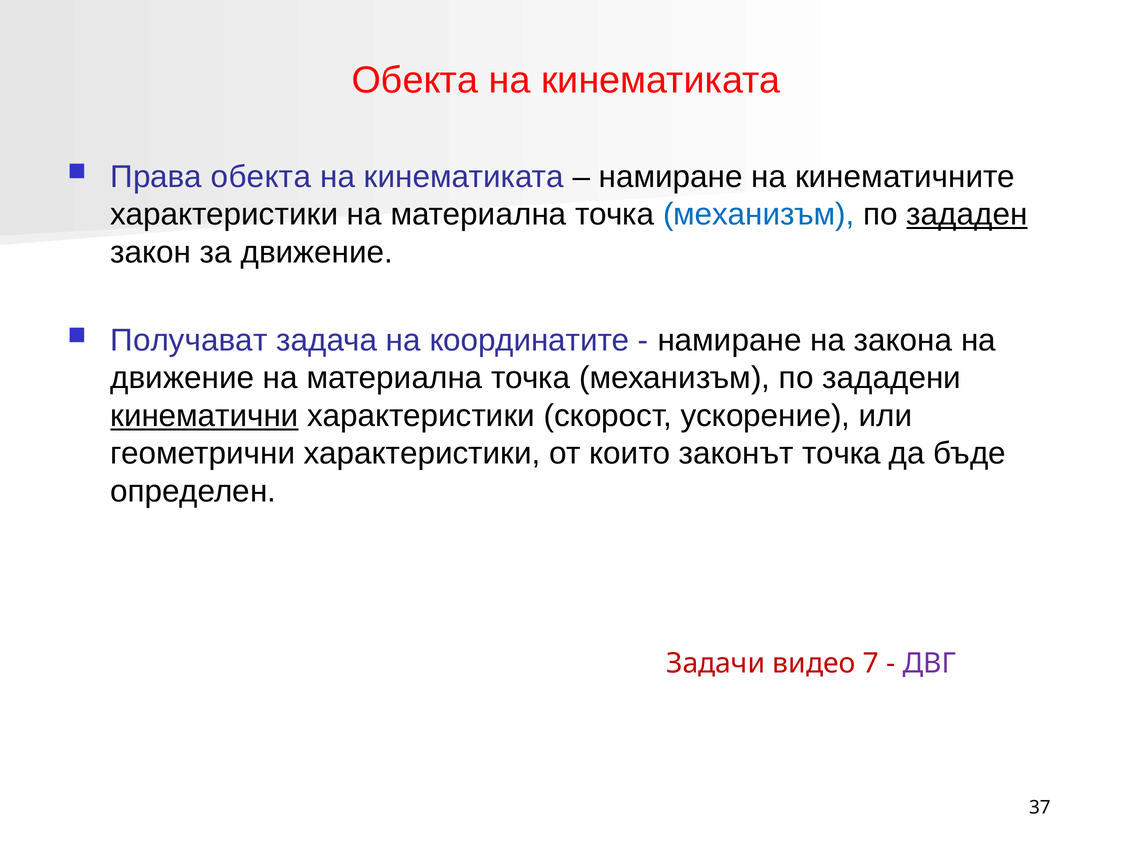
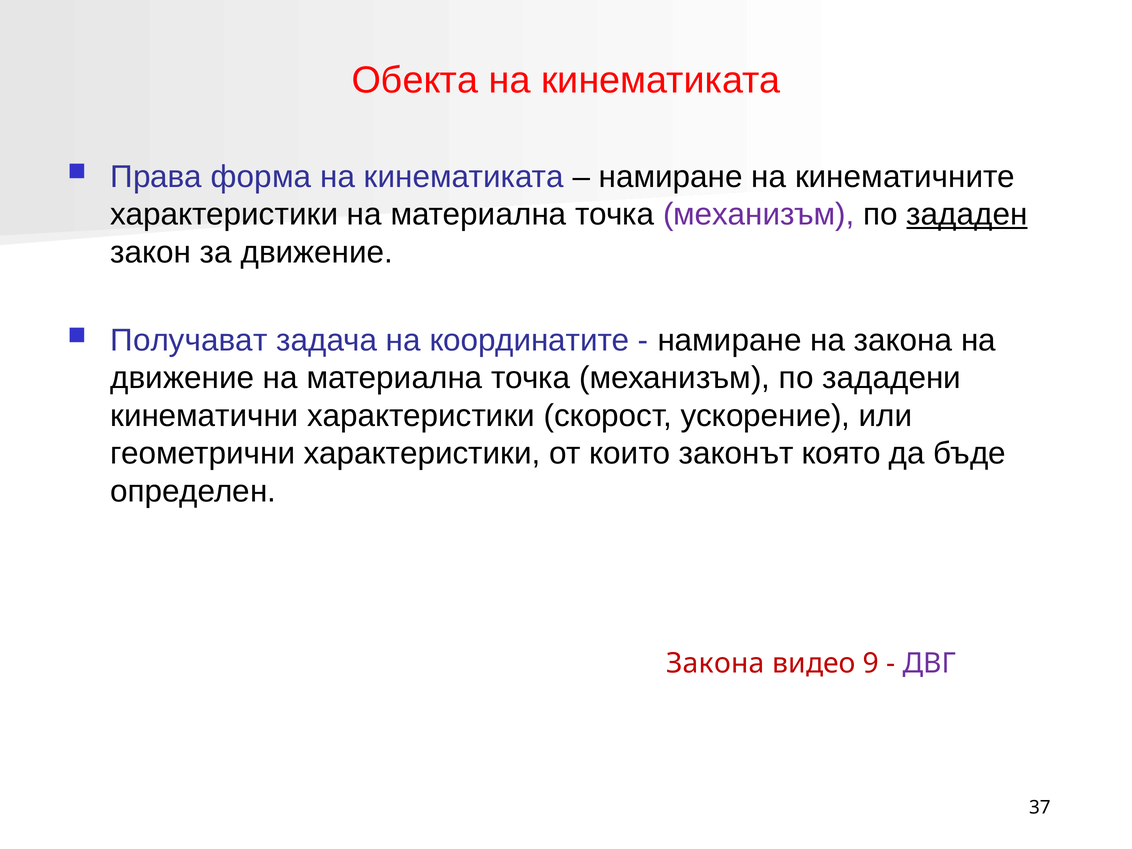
Права обекта: обекта -> форма
механизъм at (759, 215) colour: blue -> purple
кинематични underline: present -> none
законът точка: точка -> която
Задачи at (716, 663): Задачи -> Закона
7: 7 -> 9
